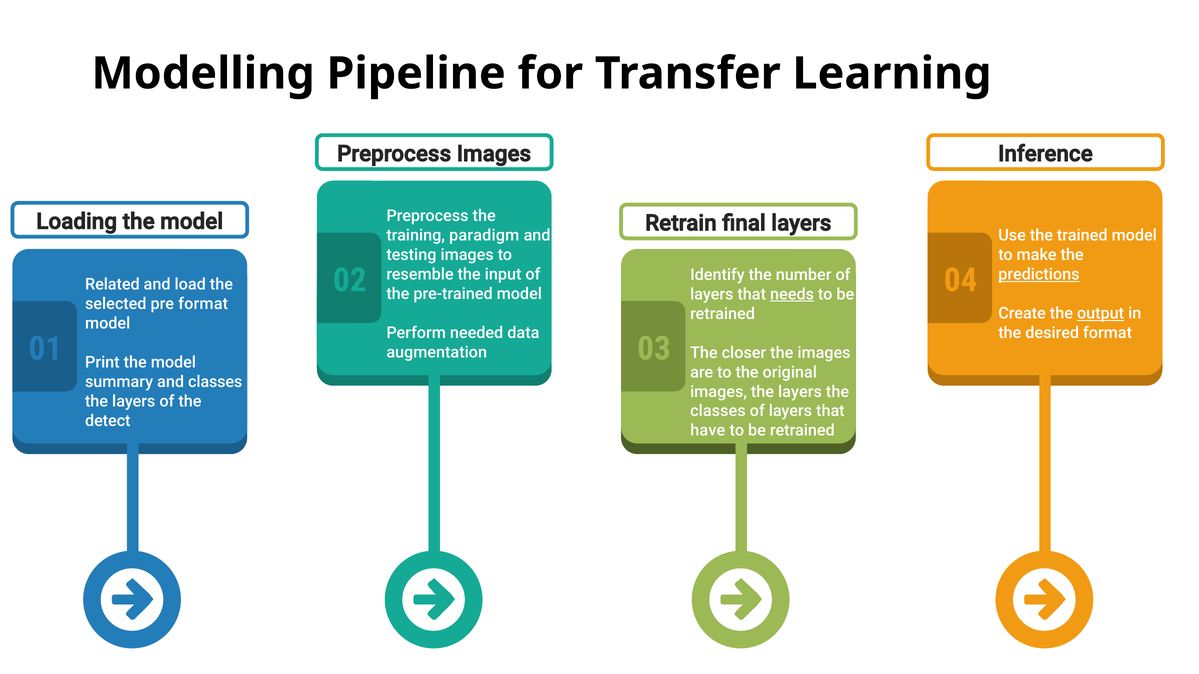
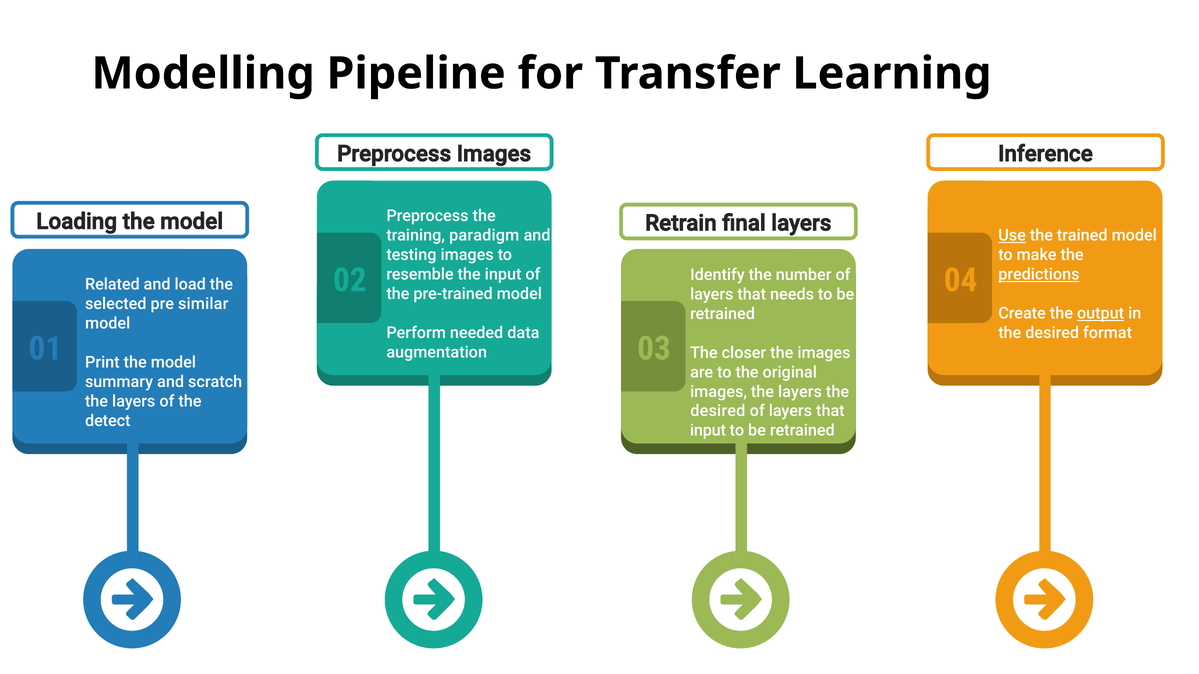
Use underline: none -> present
needs underline: present -> none
pre format: format -> similar
and classes: classes -> scratch
classes at (718, 411): classes -> desired
have at (708, 431): have -> input
